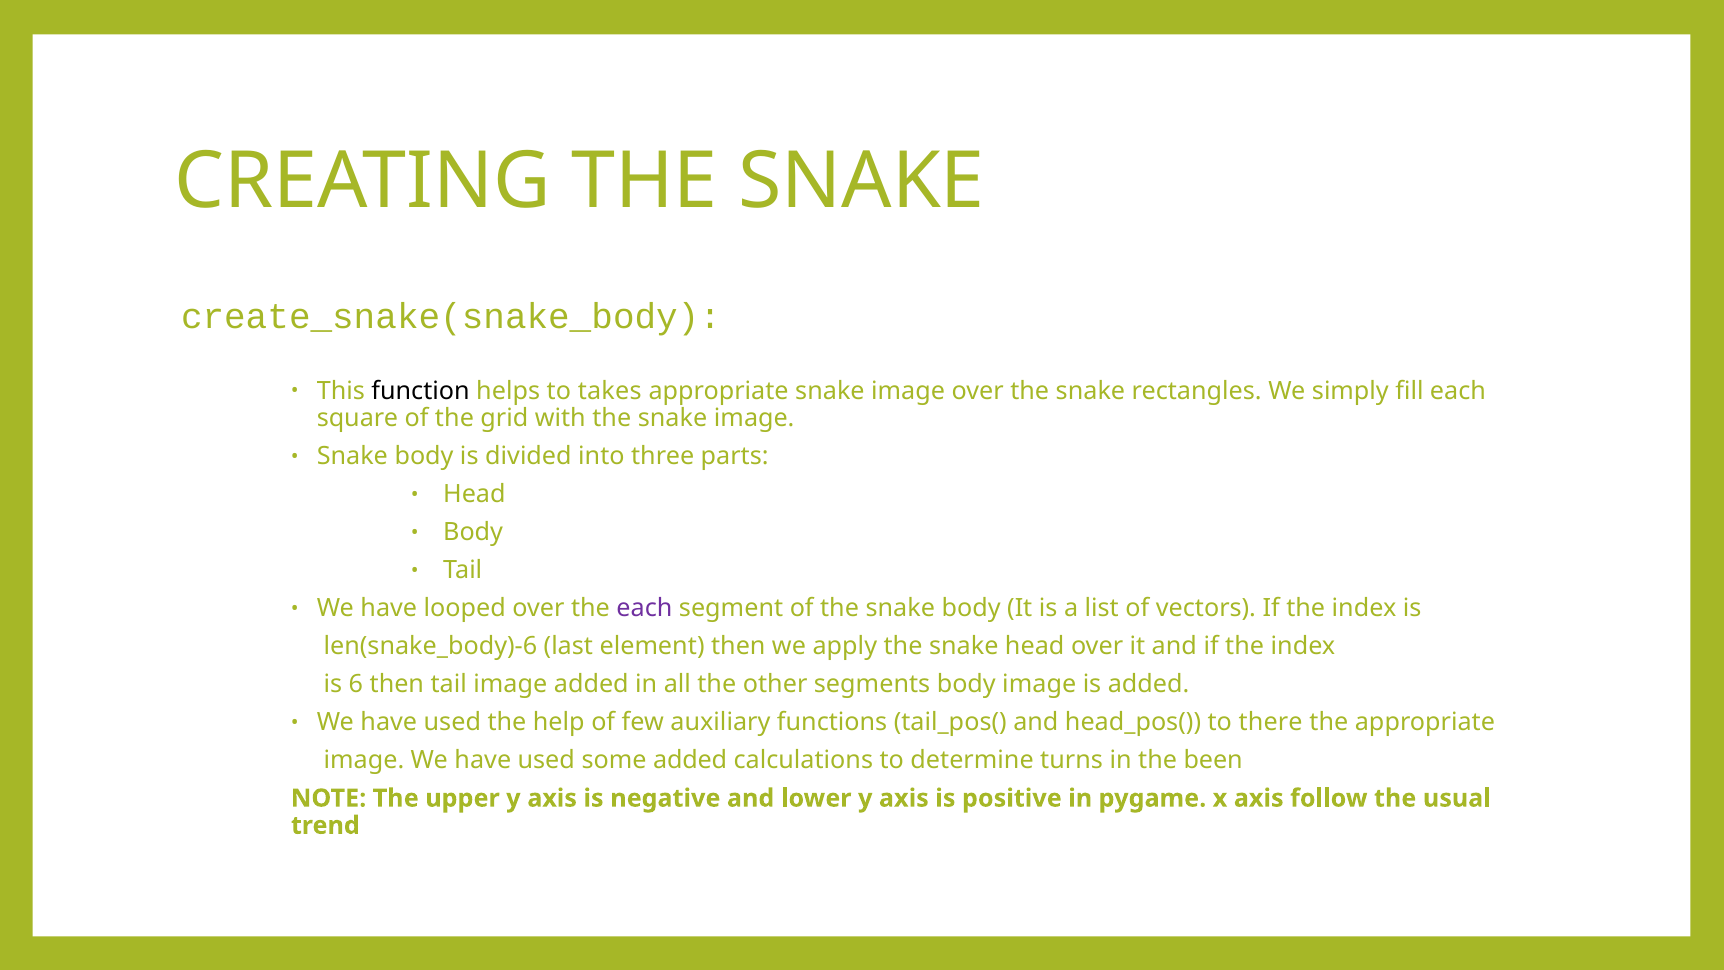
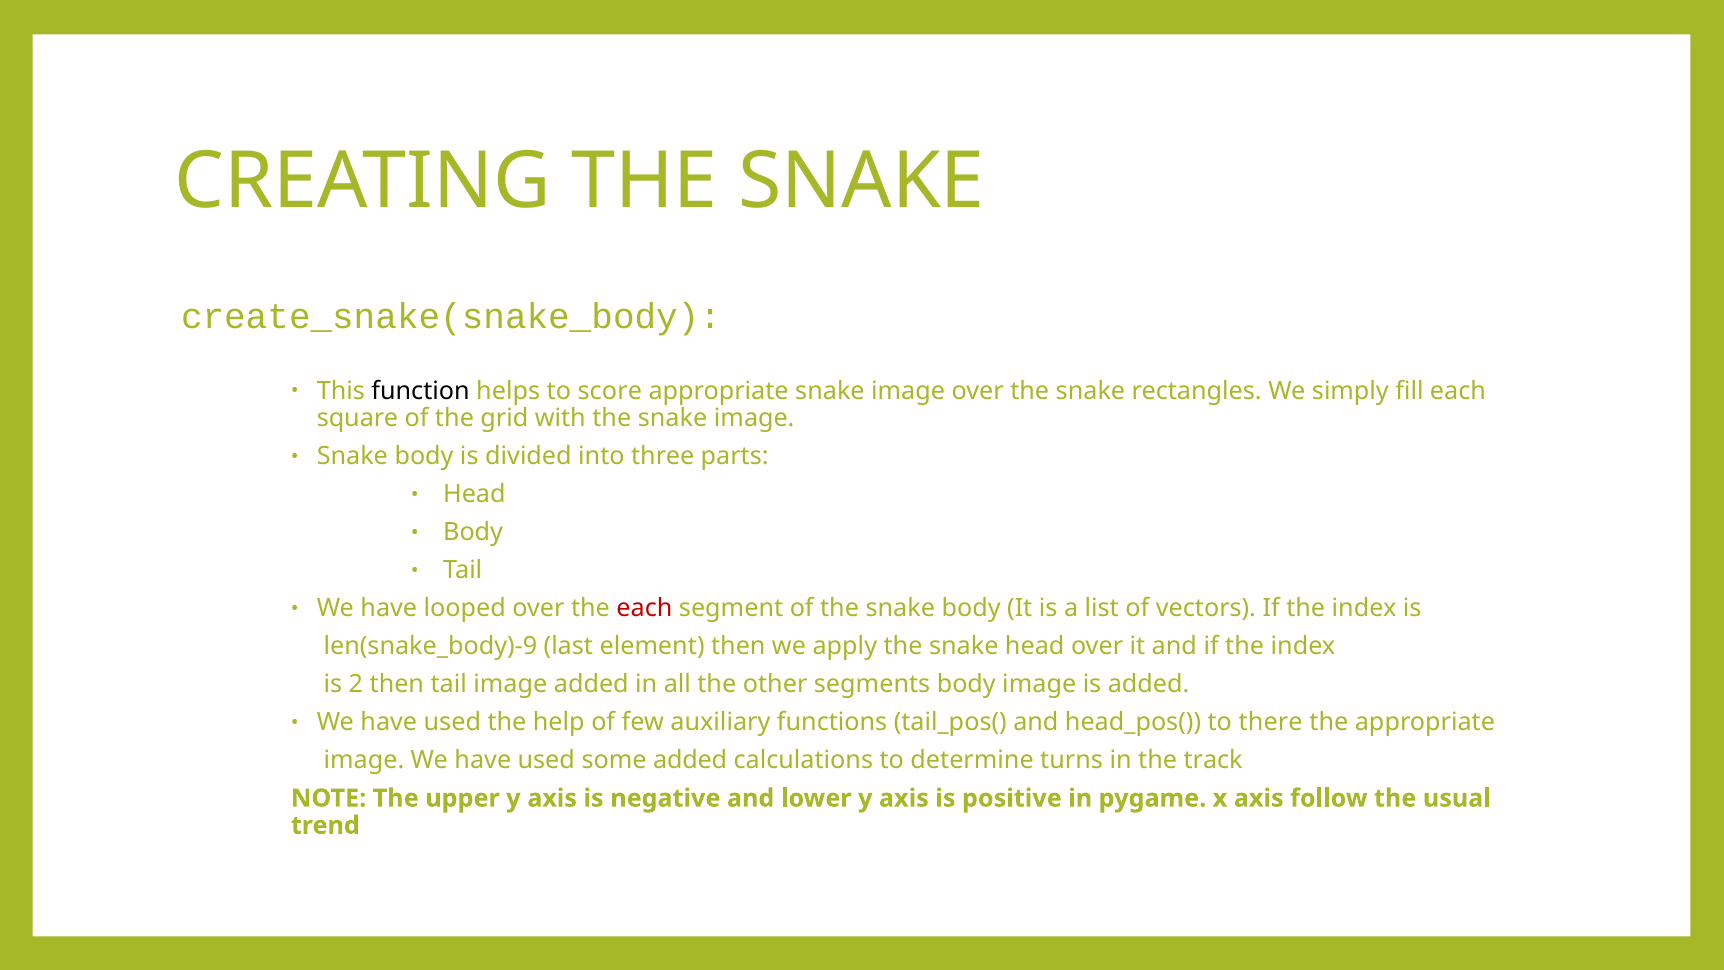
takes: takes -> score
each at (644, 608) colour: purple -> red
len(snake_body)-6: len(snake_body)-6 -> len(snake_body)-9
6: 6 -> 2
been: been -> track
